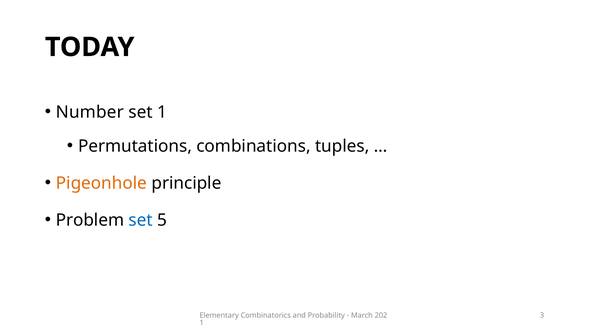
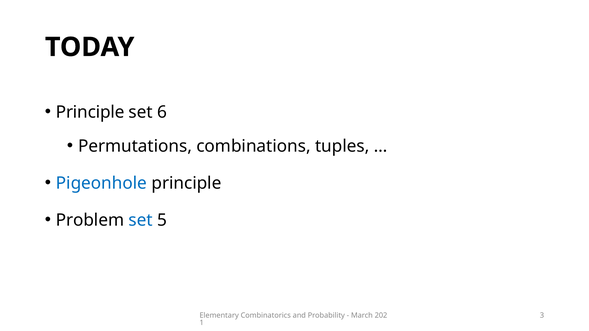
Number at (90, 112): Number -> Principle
set 1: 1 -> 6
Pigeonhole colour: orange -> blue
